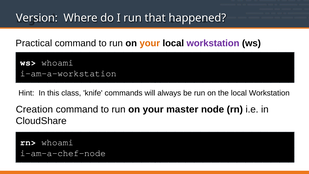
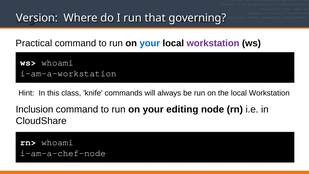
happened: happened -> governing
your at (150, 43) colour: orange -> blue
Creation: Creation -> Inclusion
master: master -> editing
